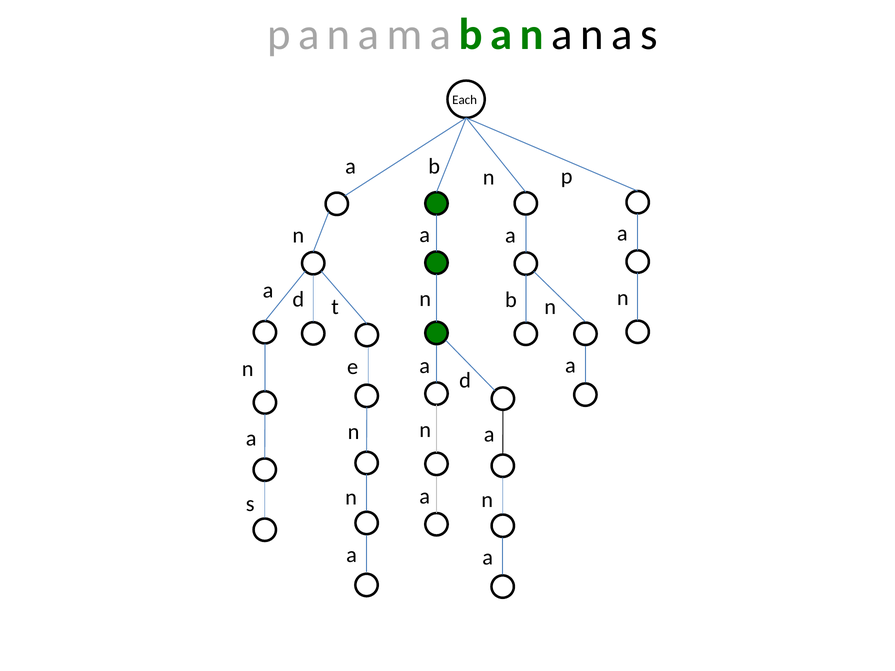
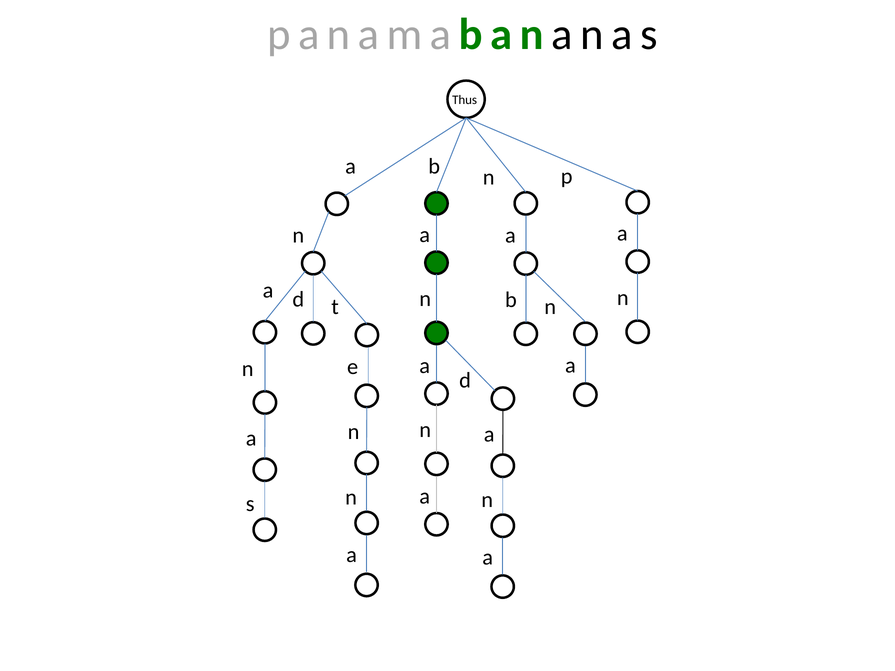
Each: Each -> Thus
